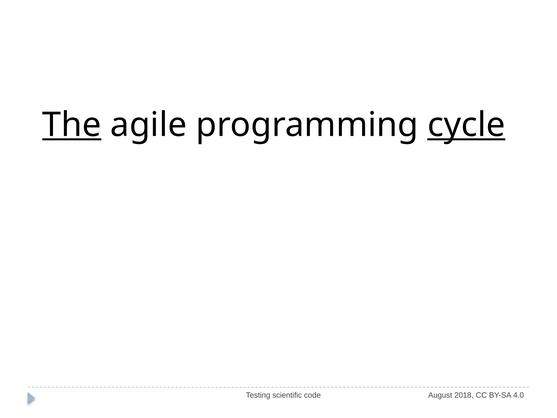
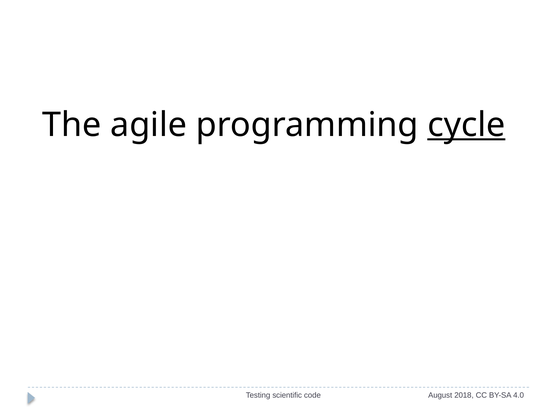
The underline: present -> none
